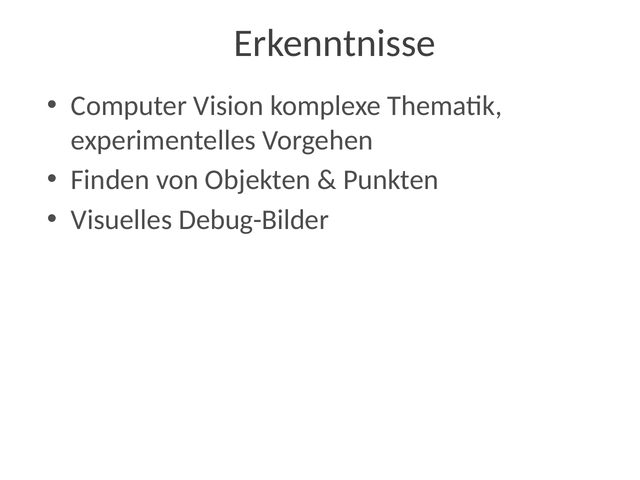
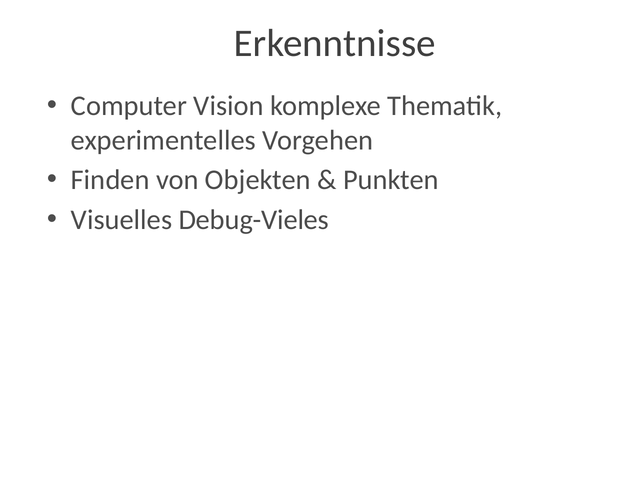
Debug-Bilder: Debug-Bilder -> Debug-Vieles
